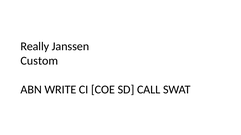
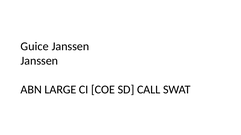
Really: Really -> Guice
Custom at (39, 61): Custom -> Janssen
WRITE: WRITE -> LARGE
